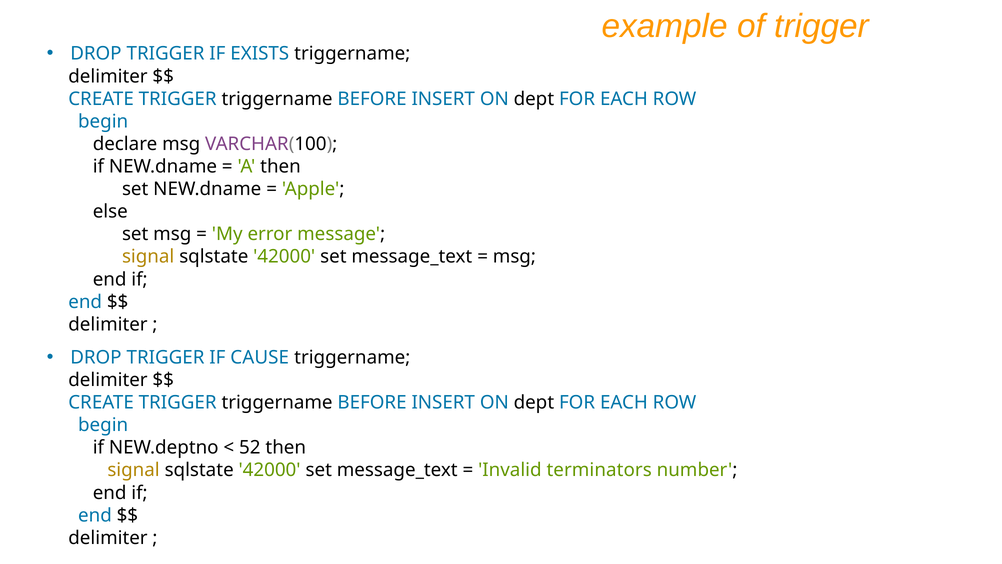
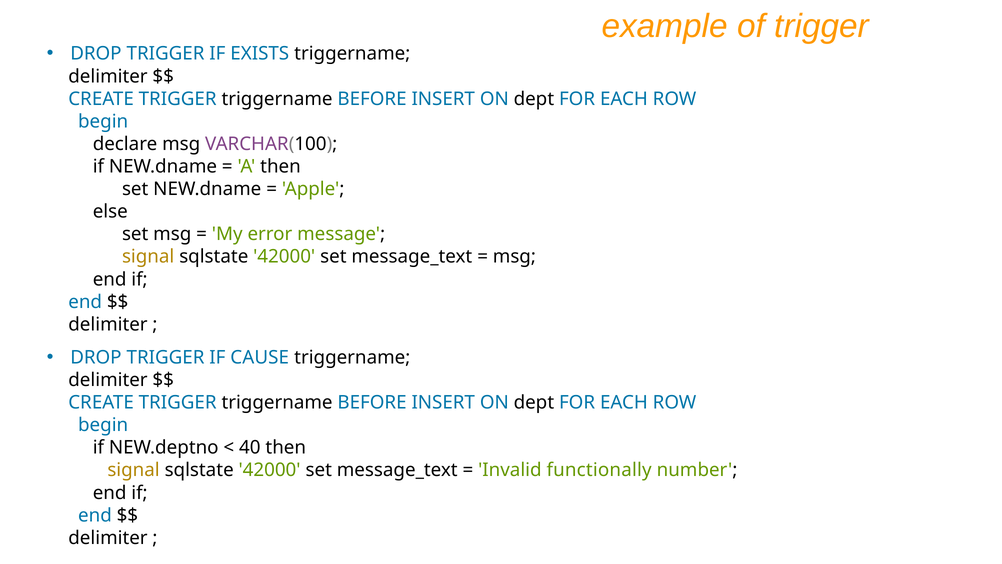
52: 52 -> 40
terminators: terminators -> functionally
